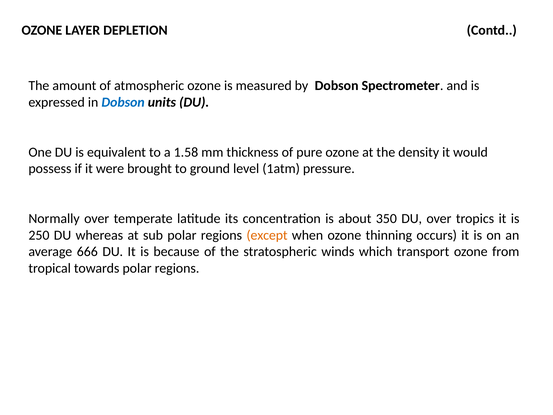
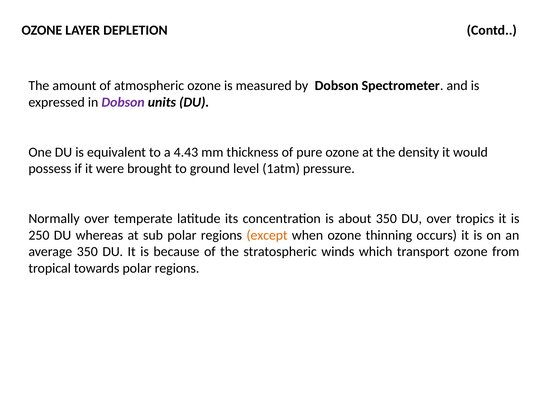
Dobson at (123, 102) colour: blue -> purple
1.58: 1.58 -> 4.43
average 666: 666 -> 350
